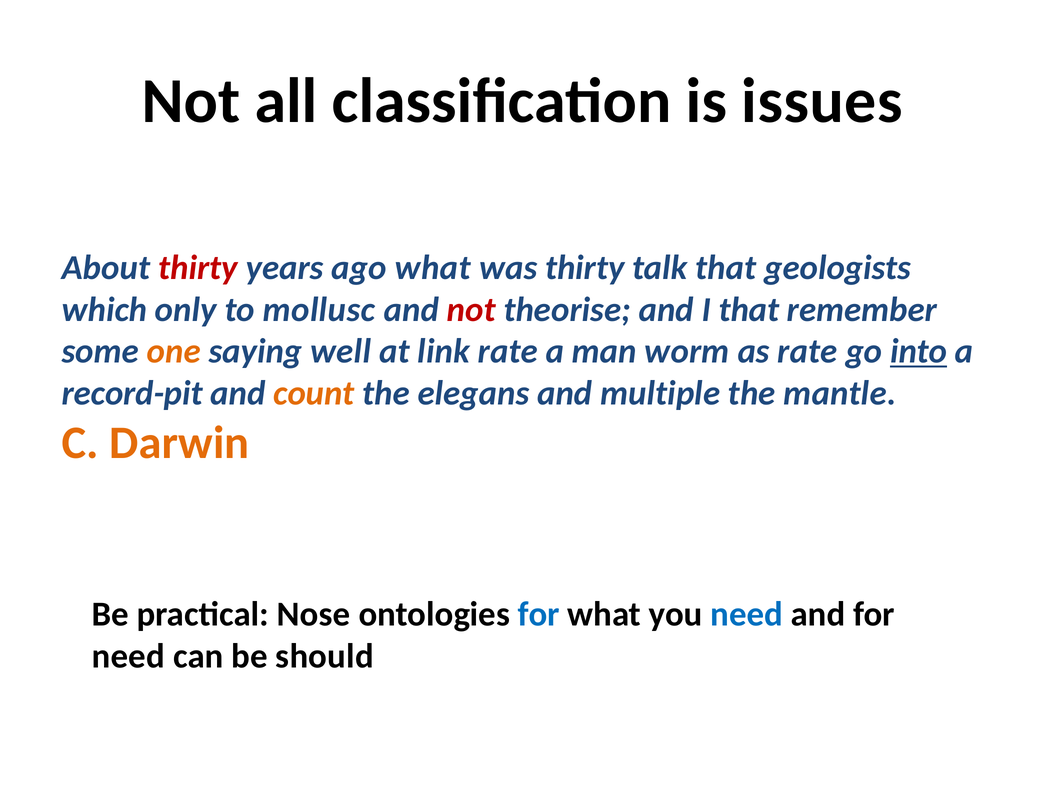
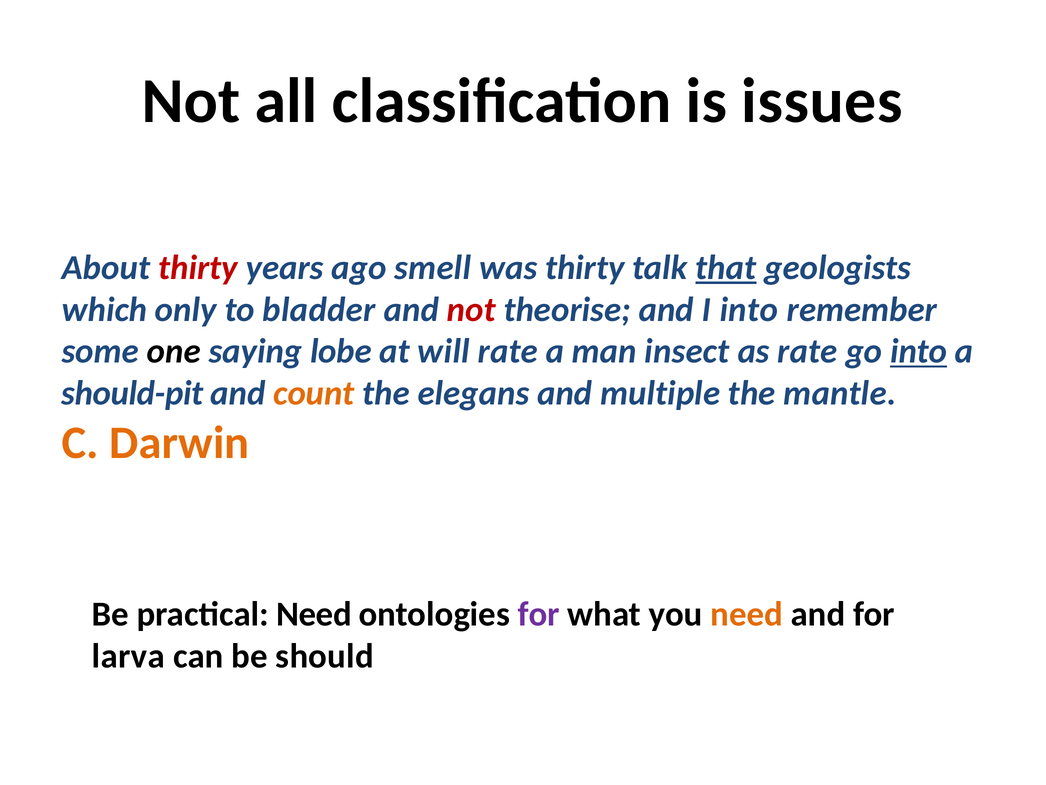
ago what: what -> smell
that at (726, 268) underline: none -> present
mollusc: mollusc -> bladder
I that: that -> into
one colour: orange -> black
well: well -> lobe
link: link -> will
worm: worm -> insect
record-pit: record-pit -> should-pit
practical Nose: Nose -> Need
for at (539, 614) colour: blue -> purple
need at (747, 614) colour: blue -> orange
need at (128, 656): need -> larva
